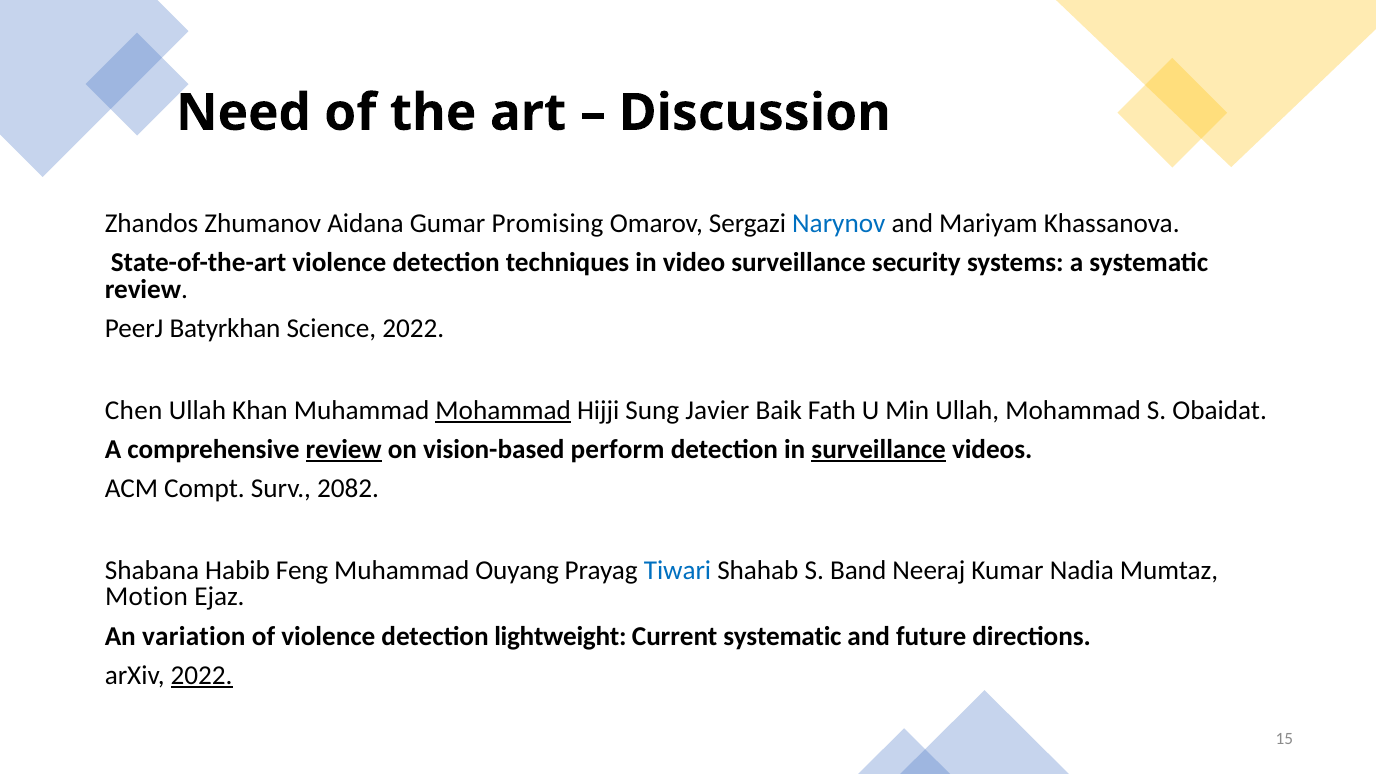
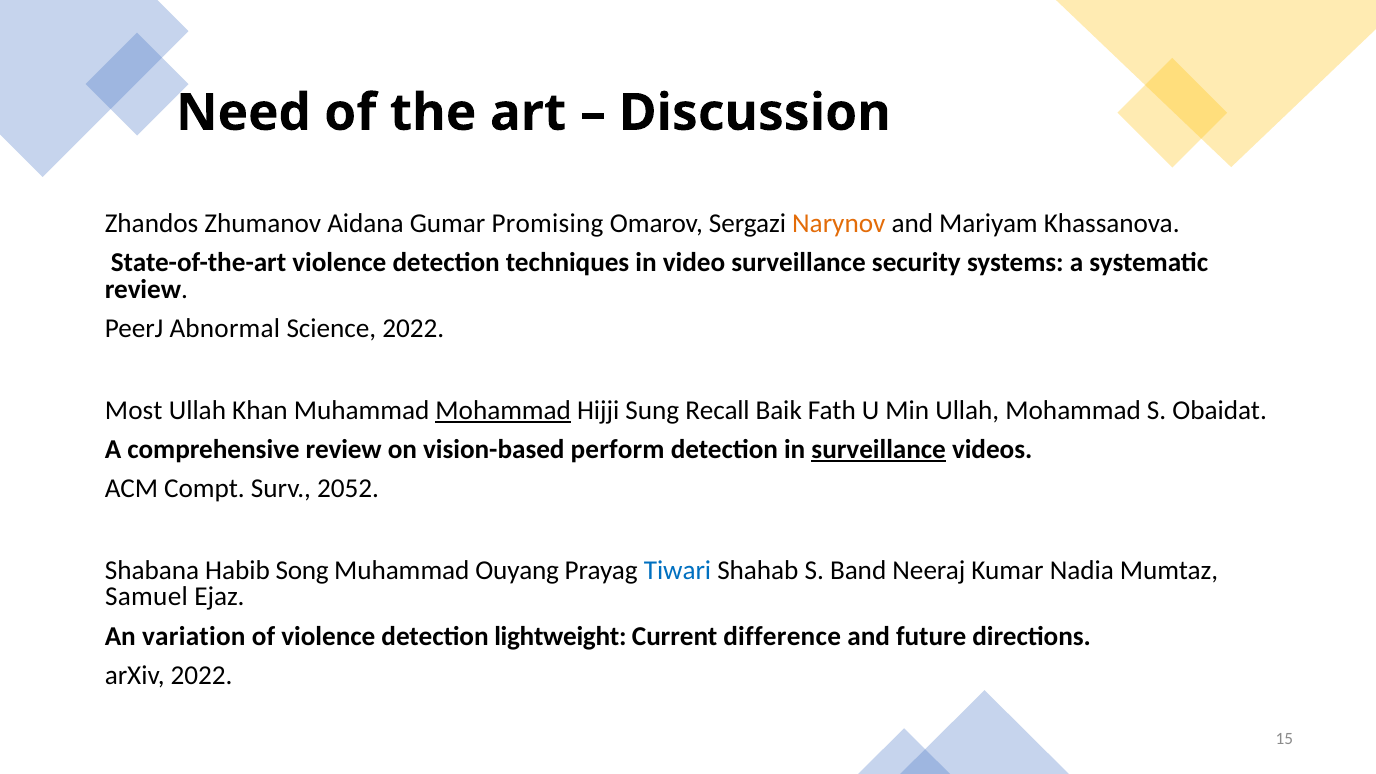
Narynov colour: blue -> orange
Batyrkhan: Batyrkhan -> Abnormal
Chen: Chen -> Most
Javier: Javier -> Recall
review at (344, 449) underline: present -> none
2082: 2082 -> 2052
Feng: Feng -> Song
Motion: Motion -> Samuel
Current systematic: systematic -> difference
2022 at (202, 675) underline: present -> none
